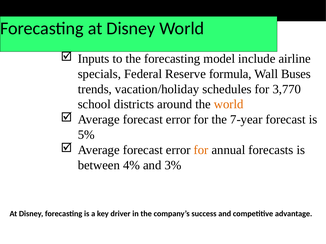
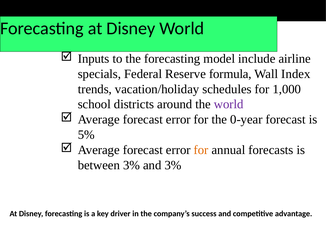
Buses: Buses -> Index
3,770: 3,770 -> 1,000
world at (229, 105) colour: orange -> purple
7-year: 7-year -> 0-year
between 4%: 4% -> 3%
